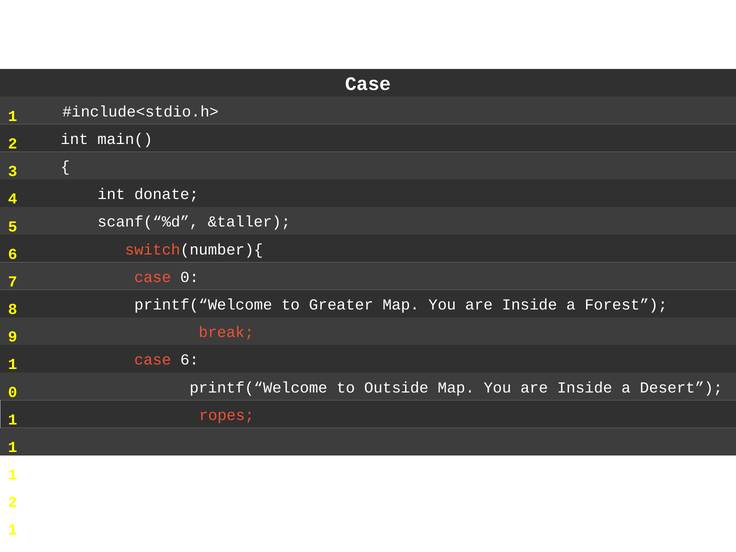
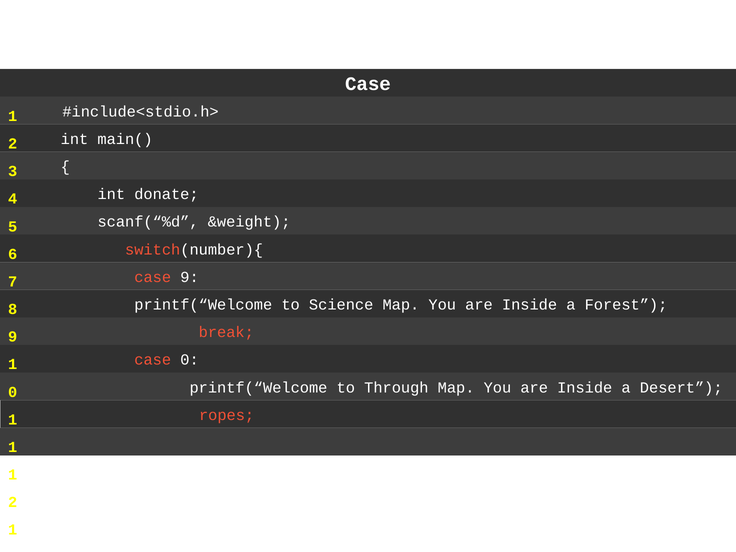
&taller: &taller -> &weight
case 0: 0 -> 9
Greater: Greater -> Science
case 6: 6 -> 0
Outside: Outside -> Through
